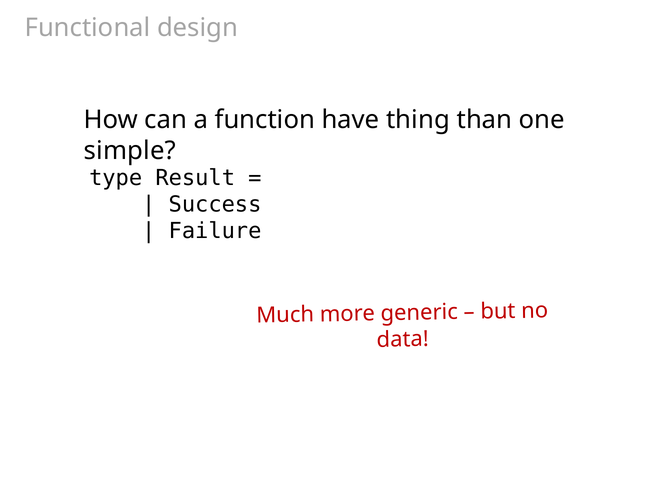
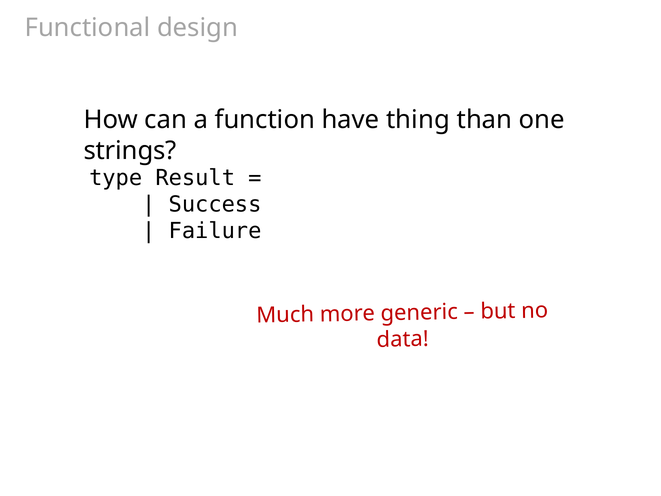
simple: simple -> strings
